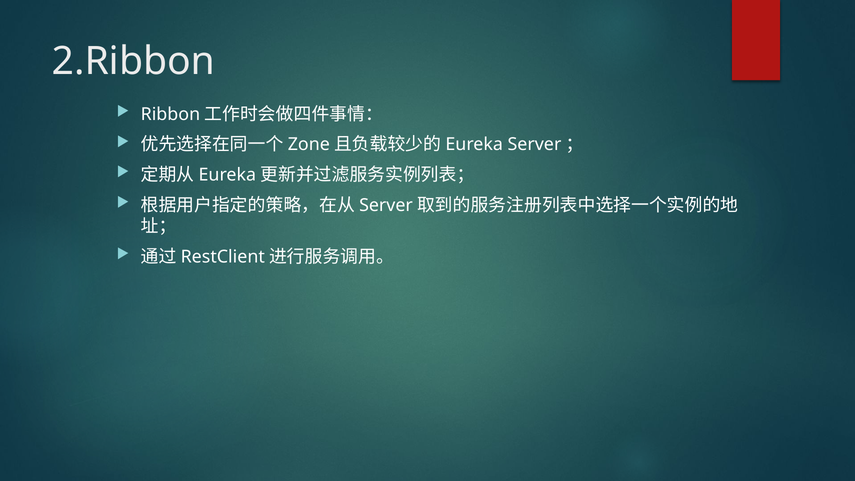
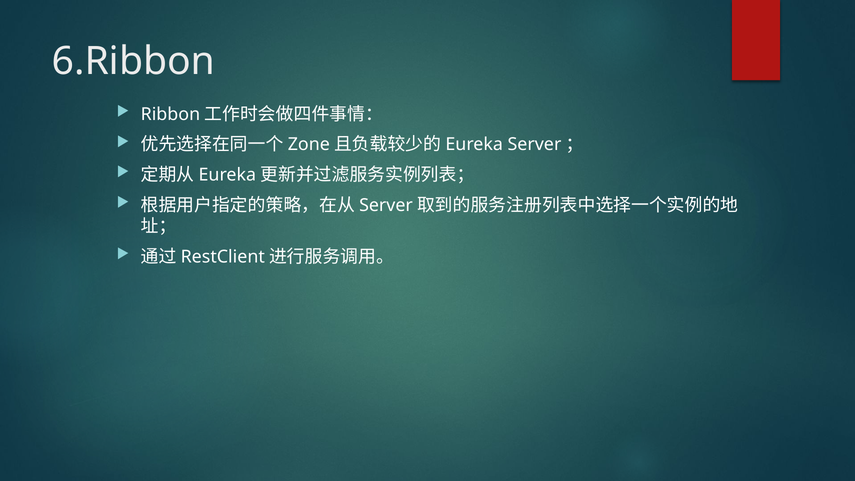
2.Ribbon: 2.Ribbon -> 6.Ribbon
